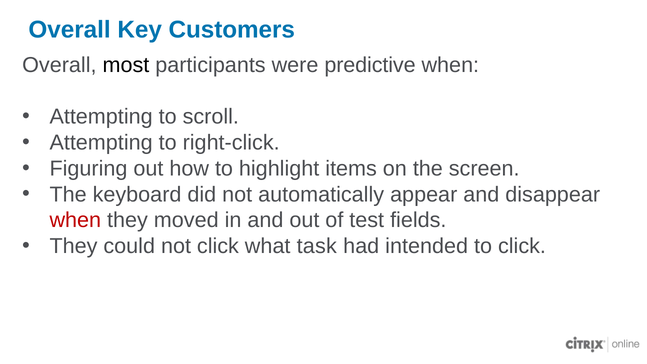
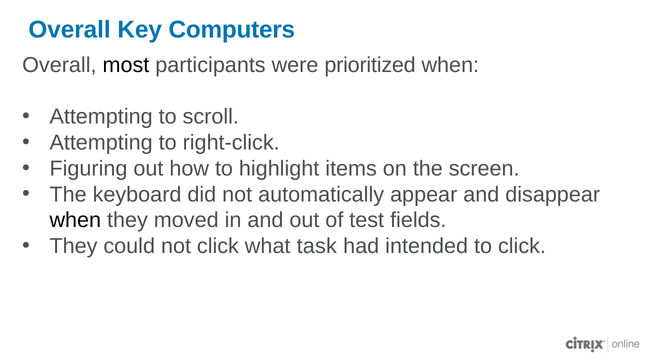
Customers: Customers -> Computers
predictive: predictive -> prioritized
when at (75, 220) colour: red -> black
